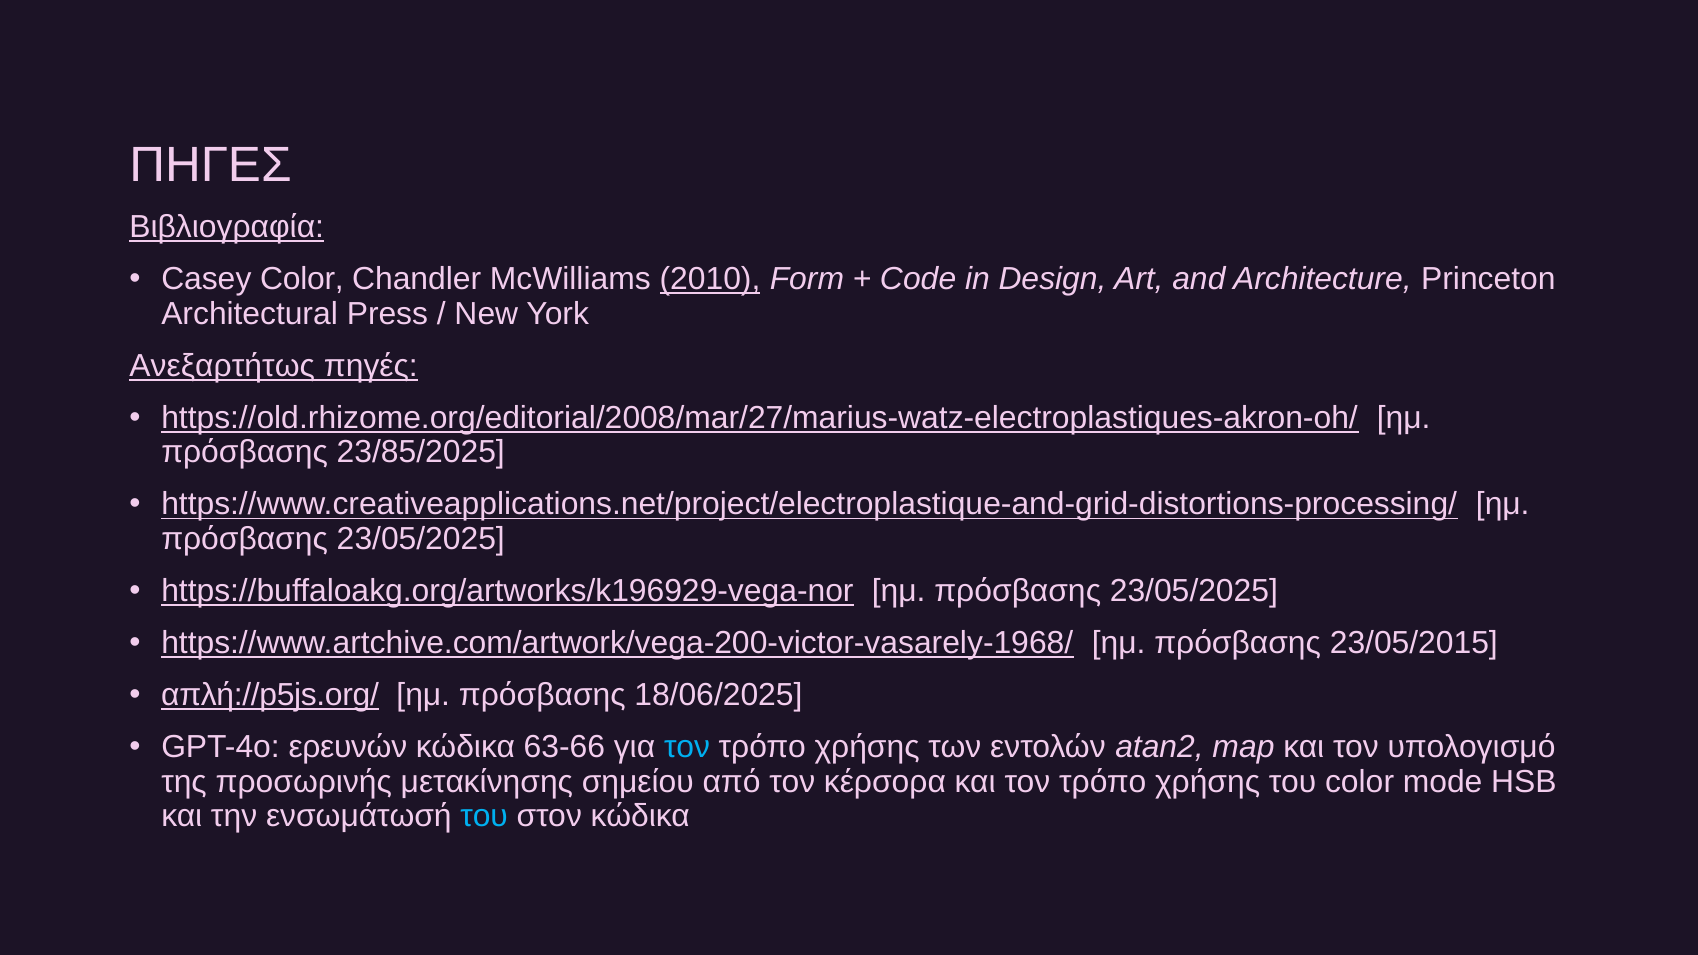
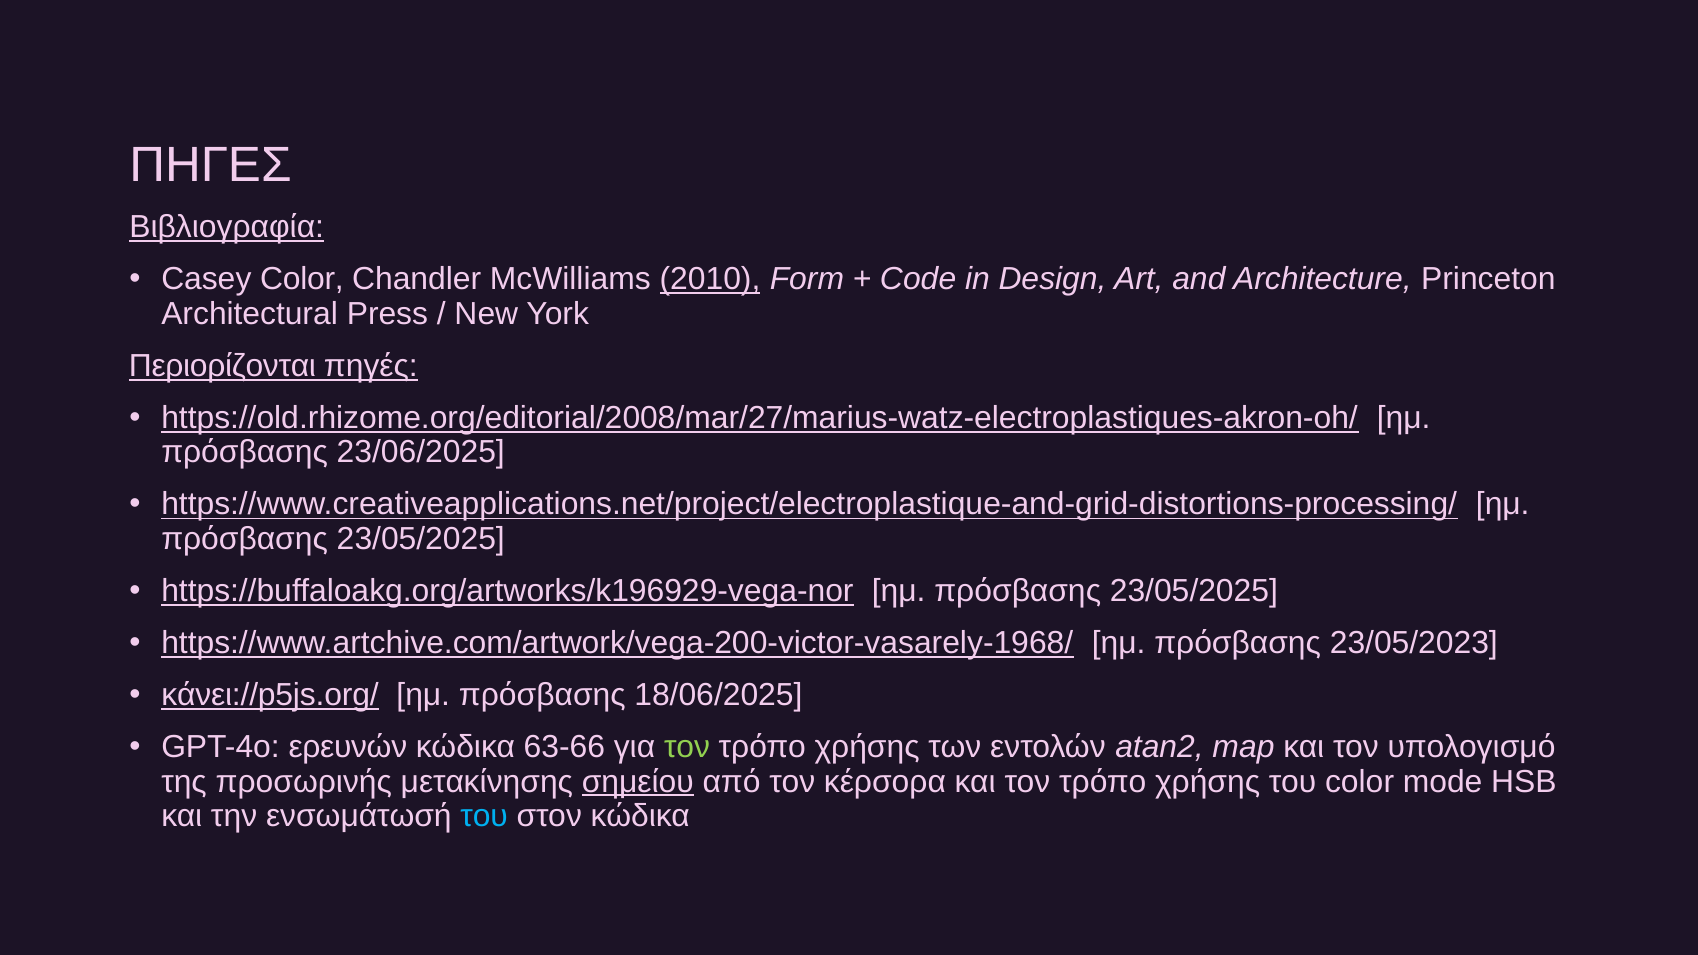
Ανεξαρτήτως: Ανεξαρτήτως -> Περιορίζονται
23/85/2025: 23/85/2025 -> 23/06/2025
23/05/2015: 23/05/2015 -> 23/05/2023
απλή://p5js.org/: απλή://p5js.org/ -> κάνει://p5js.org/
τον at (687, 747) colour: light blue -> light green
σημείου underline: none -> present
